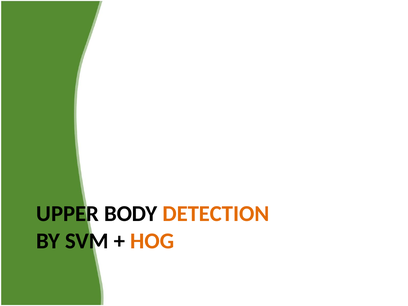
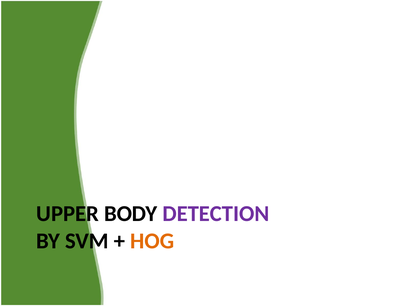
DETECTION colour: orange -> purple
